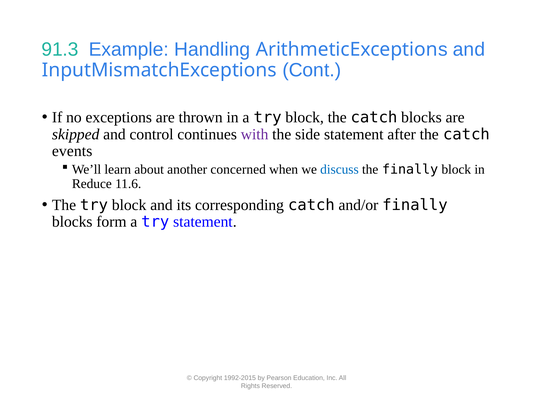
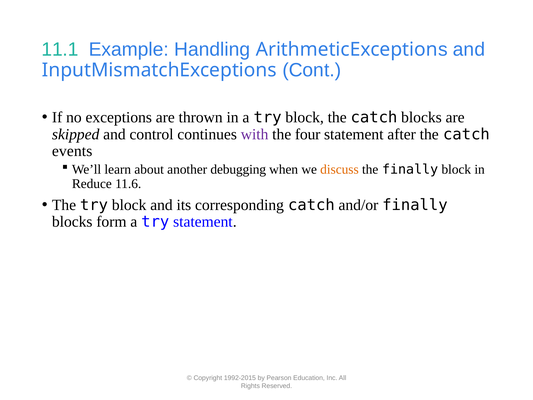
91.3: 91.3 -> 11.1
side: side -> four
concerned: concerned -> debugging
discuss colour: blue -> orange
